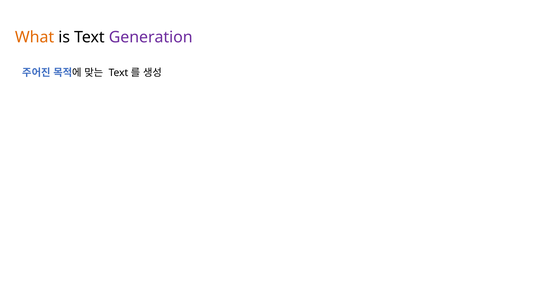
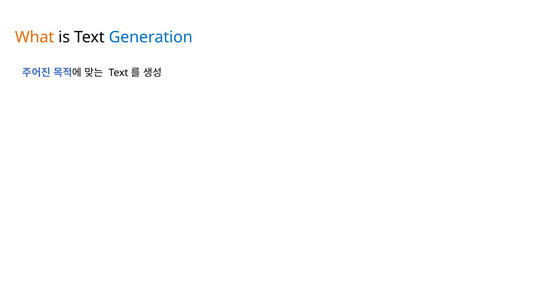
Generation colour: purple -> blue
